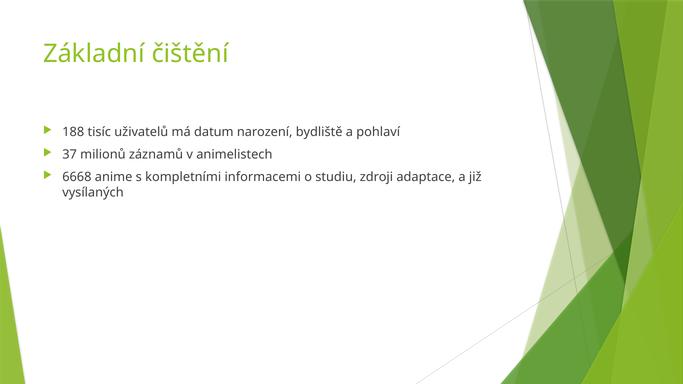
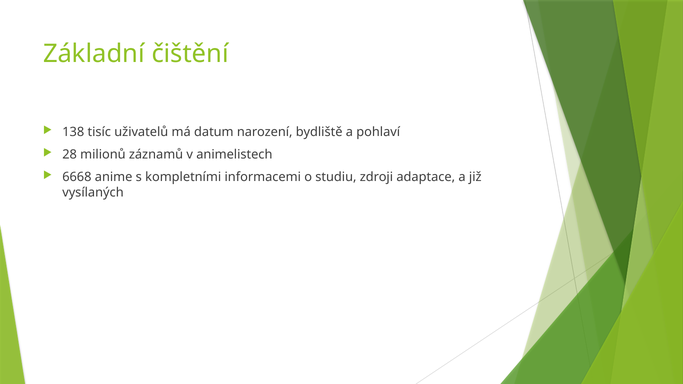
188: 188 -> 138
37: 37 -> 28
